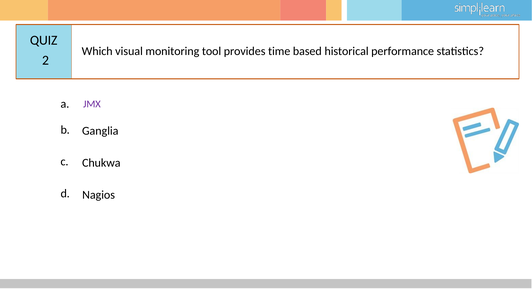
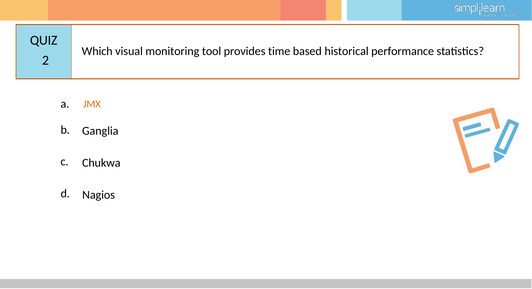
JMX colour: purple -> orange
